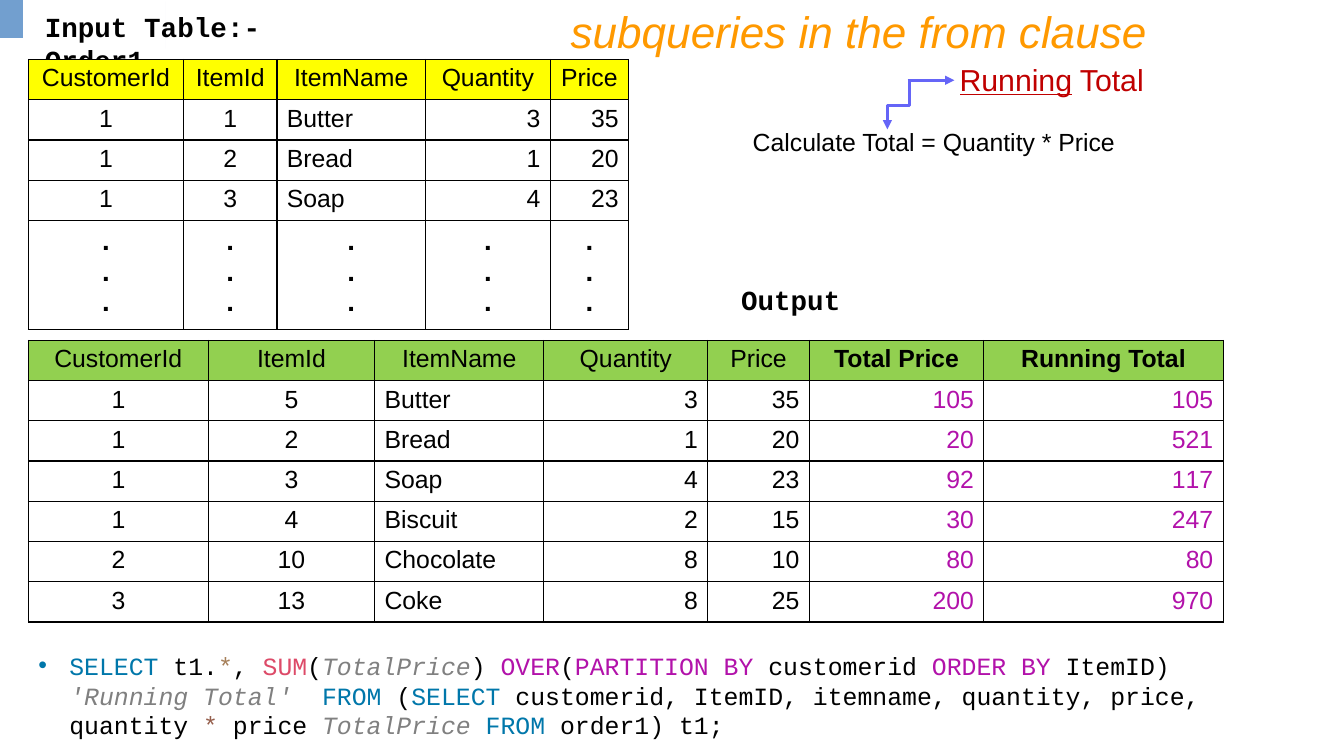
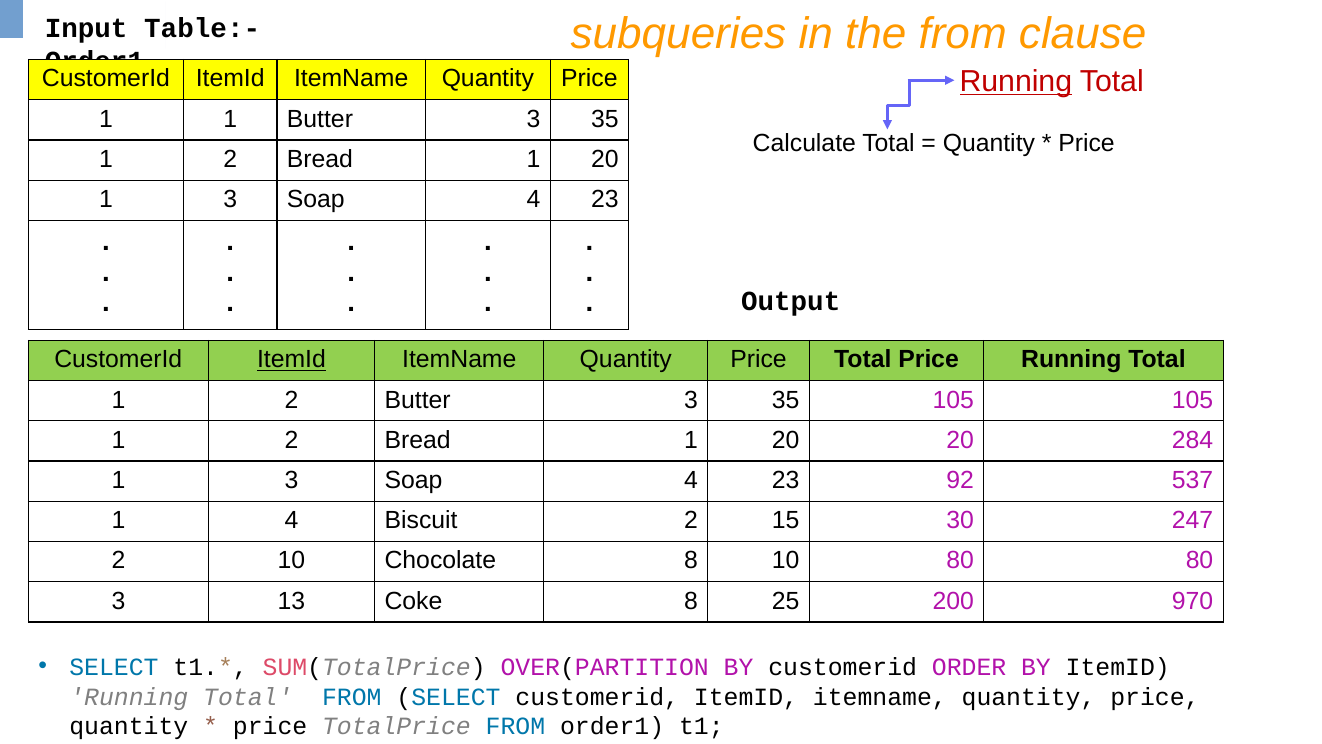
ItemId at (291, 359) underline: none -> present
5 at (291, 400): 5 -> 2
521: 521 -> 284
117: 117 -> 537
